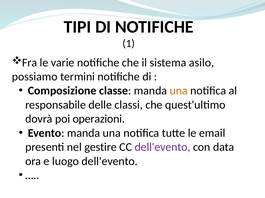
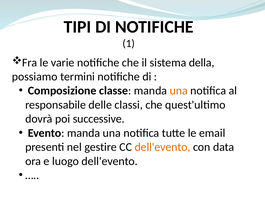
asilo: asilo -> della
operazioni: operazioni -> successive
dell'evento at (163, 148) colour: purple -> orange
